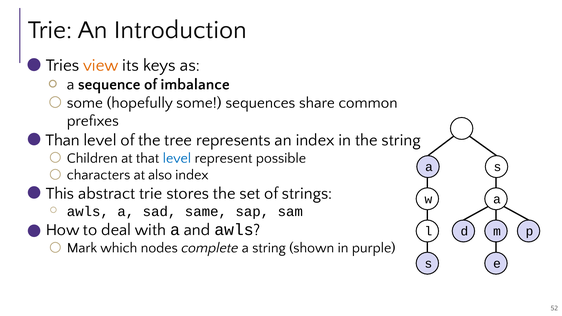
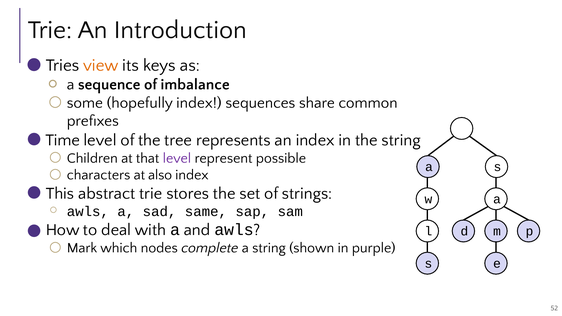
hopefully some: some -> index
Than: Than -> Time
level at (177, 158) colour: blue -> purple
